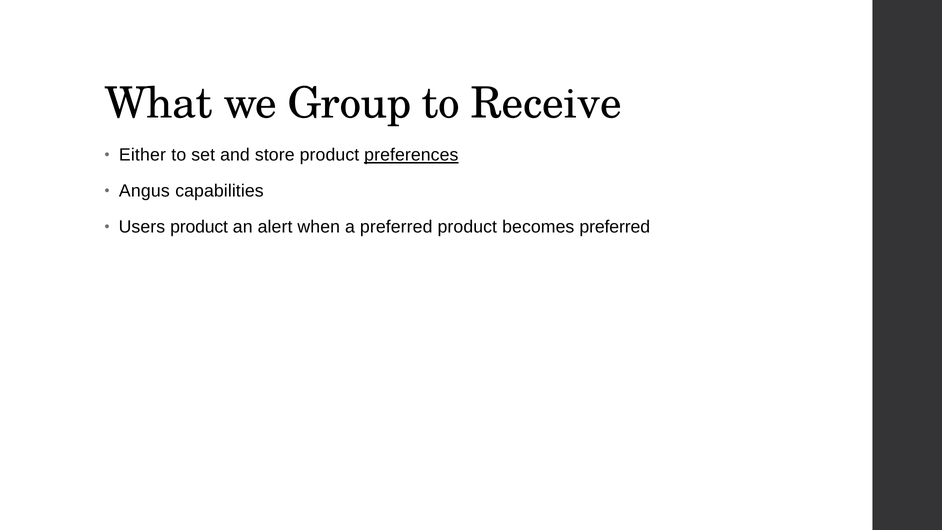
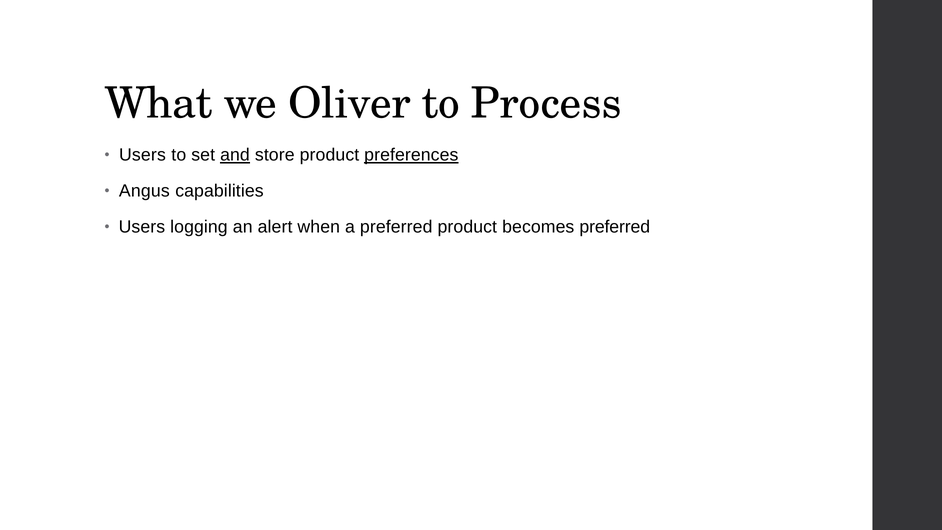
Group: Group -> Oliver
Receive: Receive -> Process
Either at (142, 155): Either -> Users
and underline: none -> present
Users product: product -> logging
